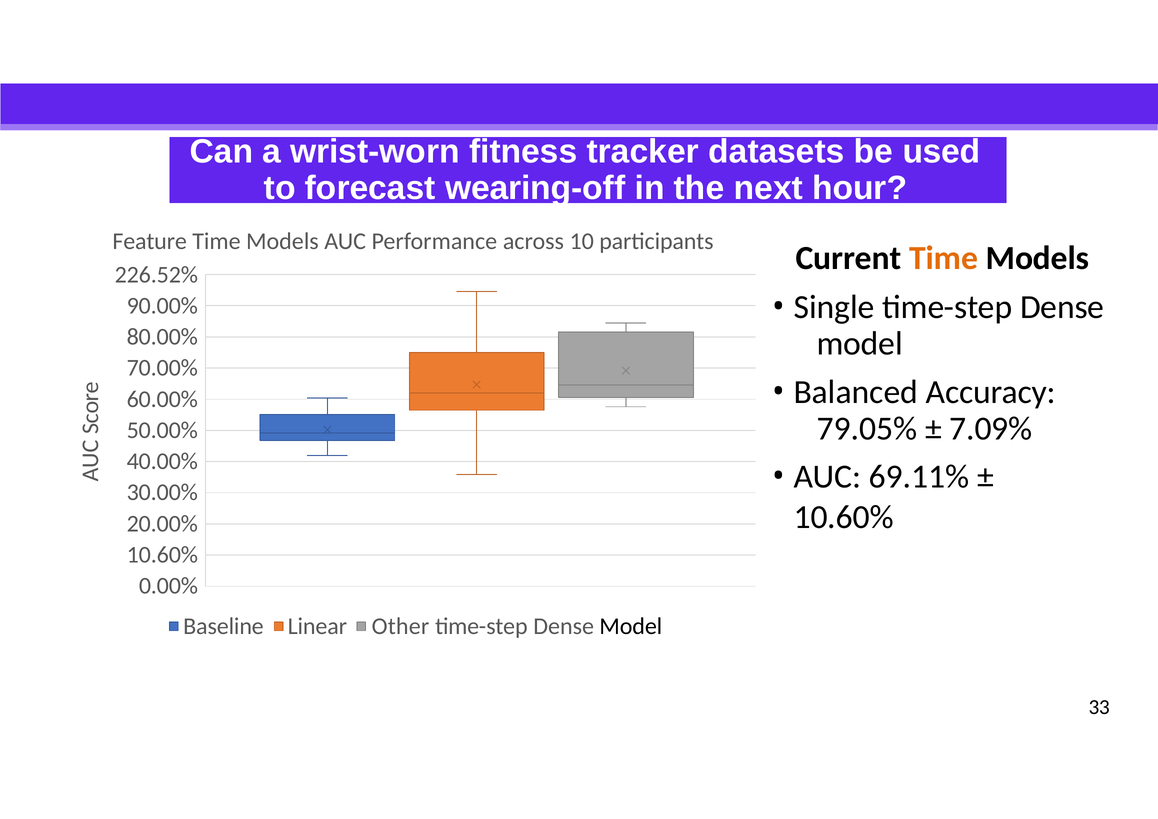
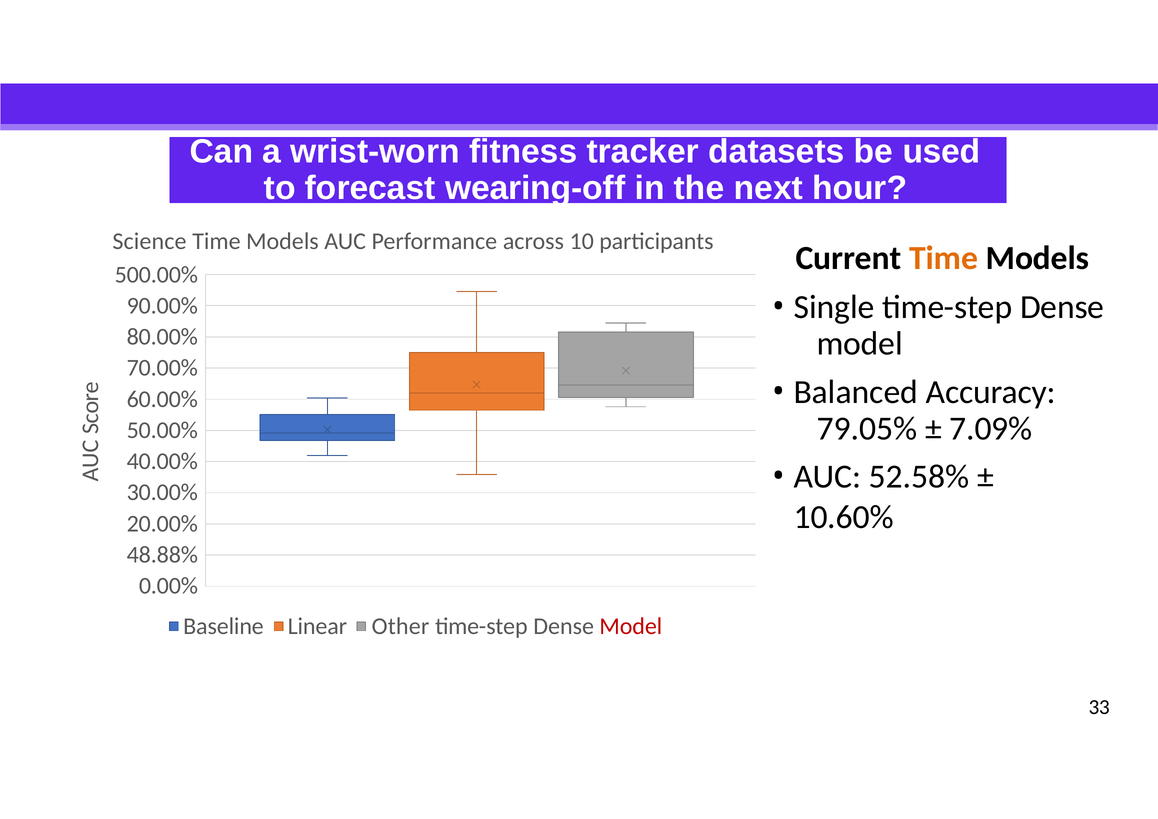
Feature: Feature -> Science
226.52%: 226.52% -> 500.00%
69.11%: 69.11% -> 52.58%
10.60% at (162, 555): 10.60% -> 48.88%
Model at (631, 626) colour: black -> red
